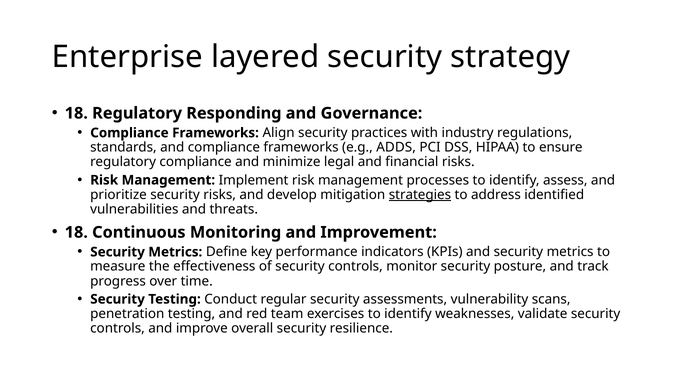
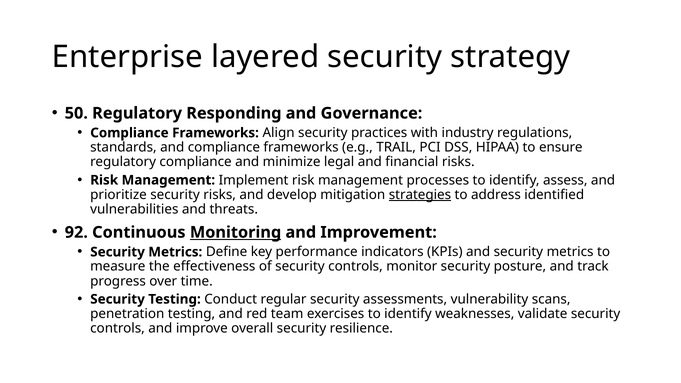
18 at (76, 113): 18 -> 50
ADDS: ADDS -> TRAIL
18 at (76, 232): 18 -> 92
Monitoring underline: none -> present
